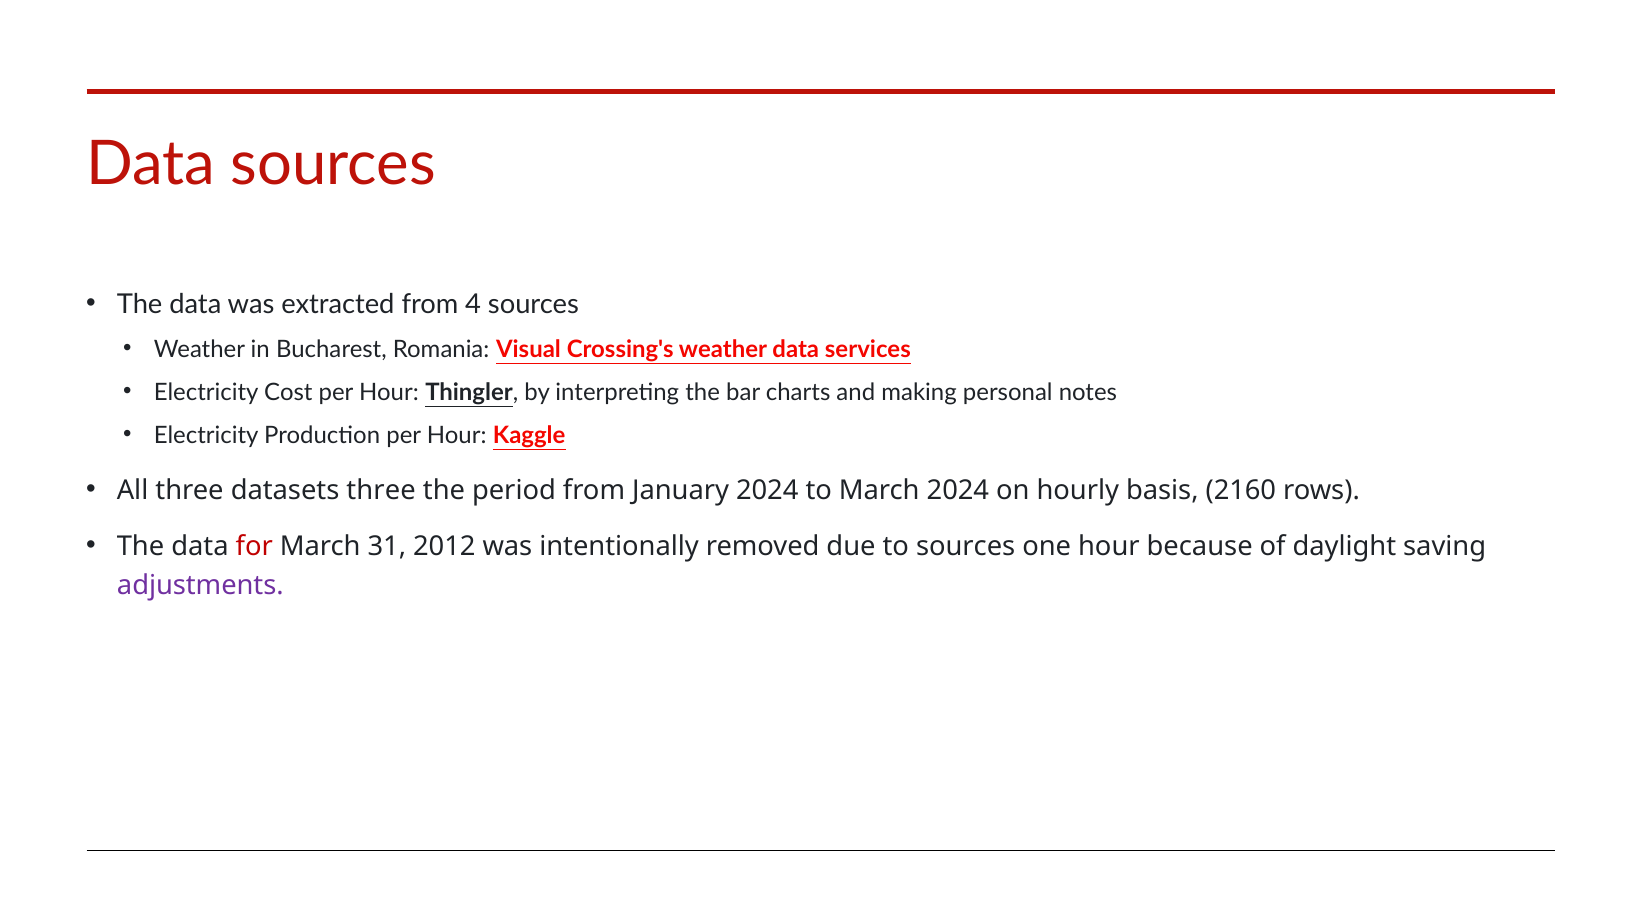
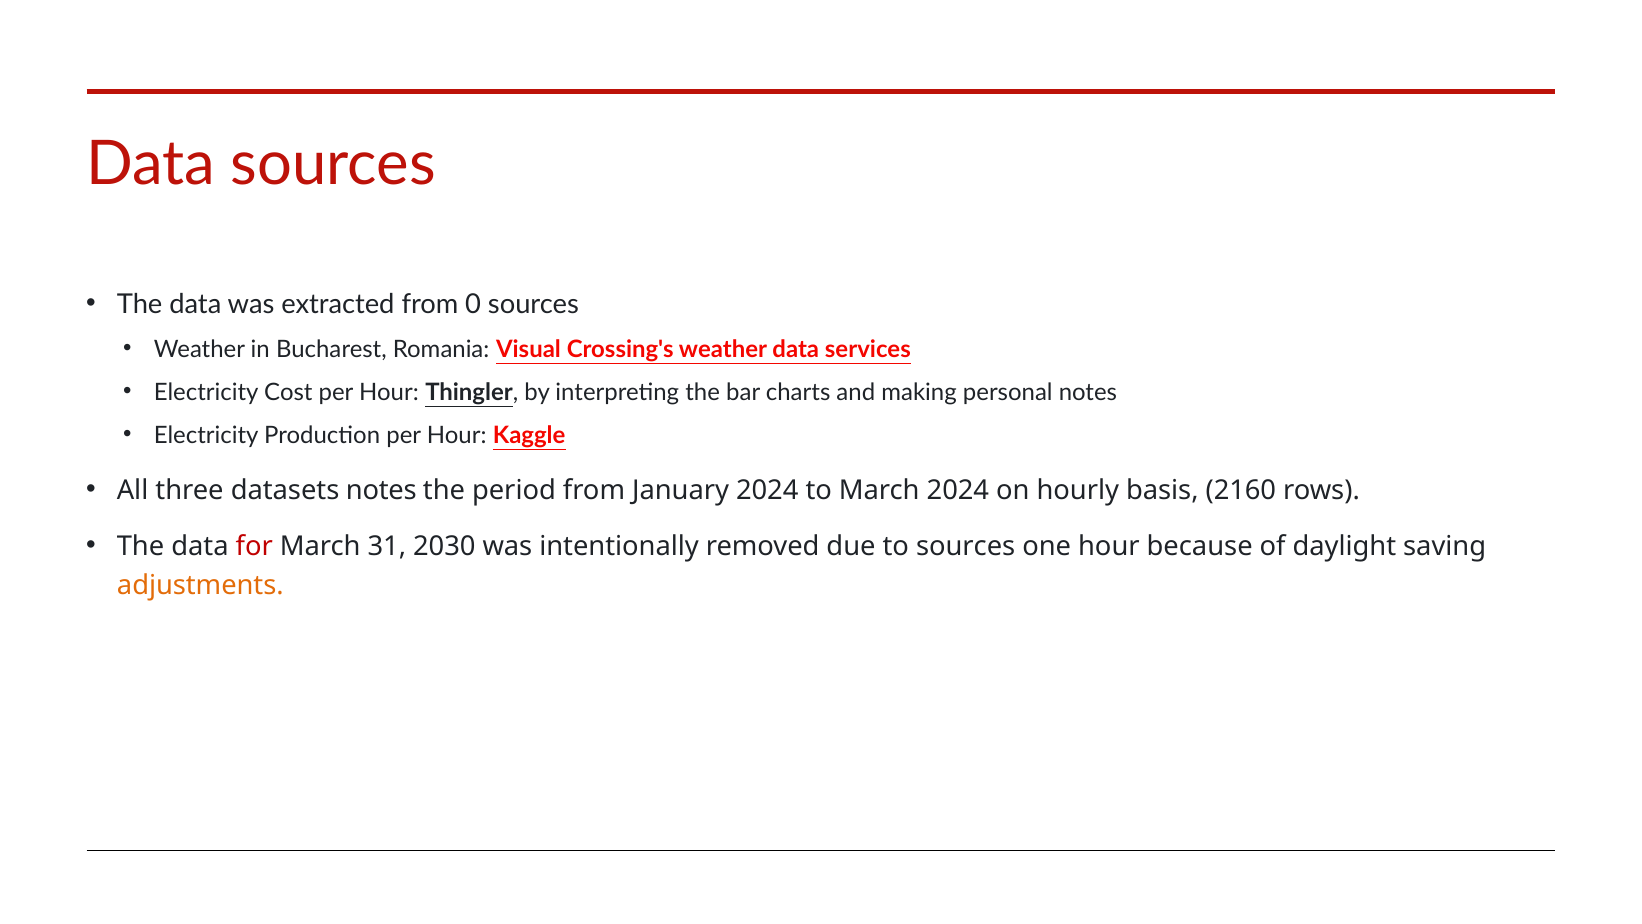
4: 4 -> 0
datasets three: three -> notes
2012: 2012 -> 2030
adjustments colour: purple -> orange
